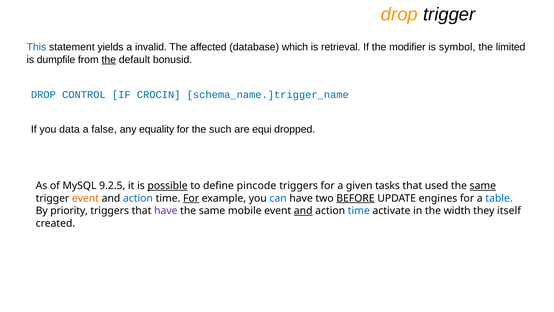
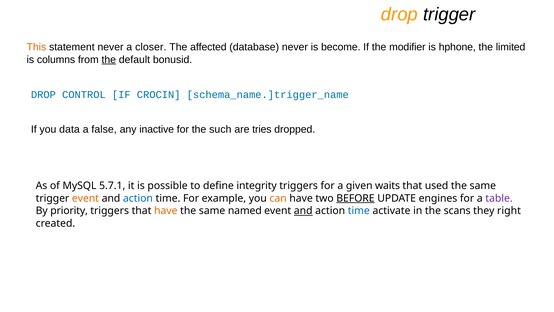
This colour: blue -> orange
statement yields: yields -> never
invalid: invalid -> closer
database which: which -> never
retrieval: retrieval -> become
symbol: symbol -> hphone
dumpfile: dumpfile -> columns
equality: equality -> inactive
equi: equi -> tries
9.2.5: 9.2.5 -> 5.7.1
possible underline: present -> none
pincode: pincode -> integrity
tasks: tasks -> waits
same at (483, 186) underline: present -> none
For at (191, 198) underline: present -> none
can colour: blue -> orange
table colour: blue -> purple
have at (166, 211) colour: purple -> orange
mobile: mobile -> named
width: width -> scans
itself: itself -> right
